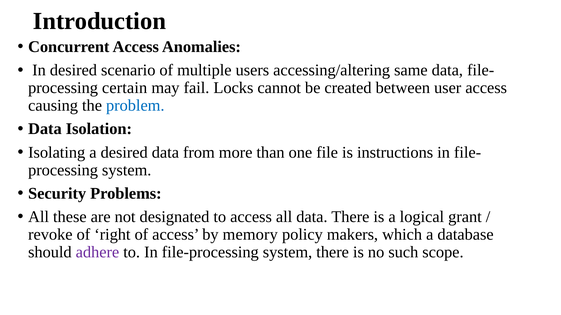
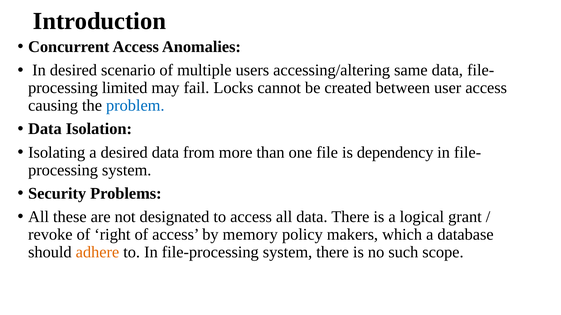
certain: certain -> limited
instructions: instructions -> dependency
adhere colour: purple -> orange
